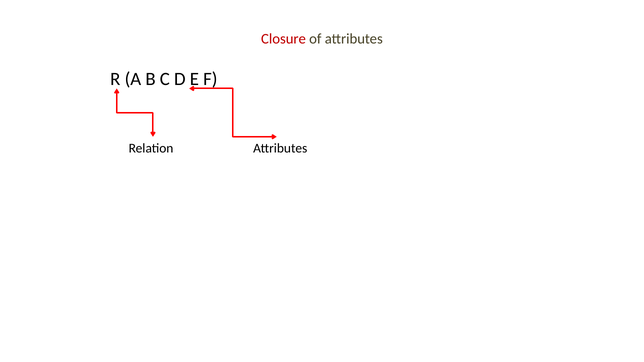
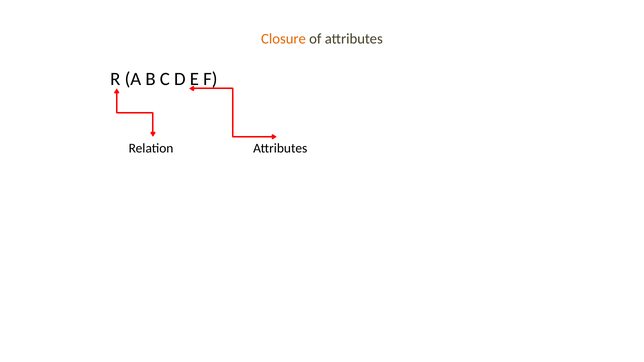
Closure colour: red -> orange
